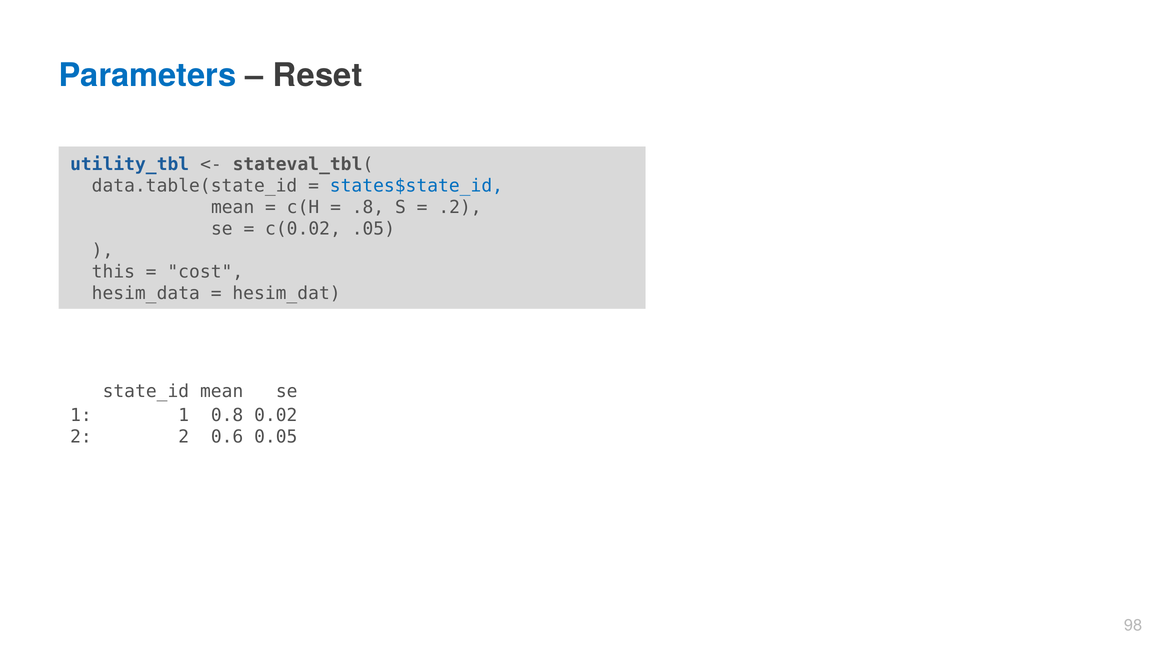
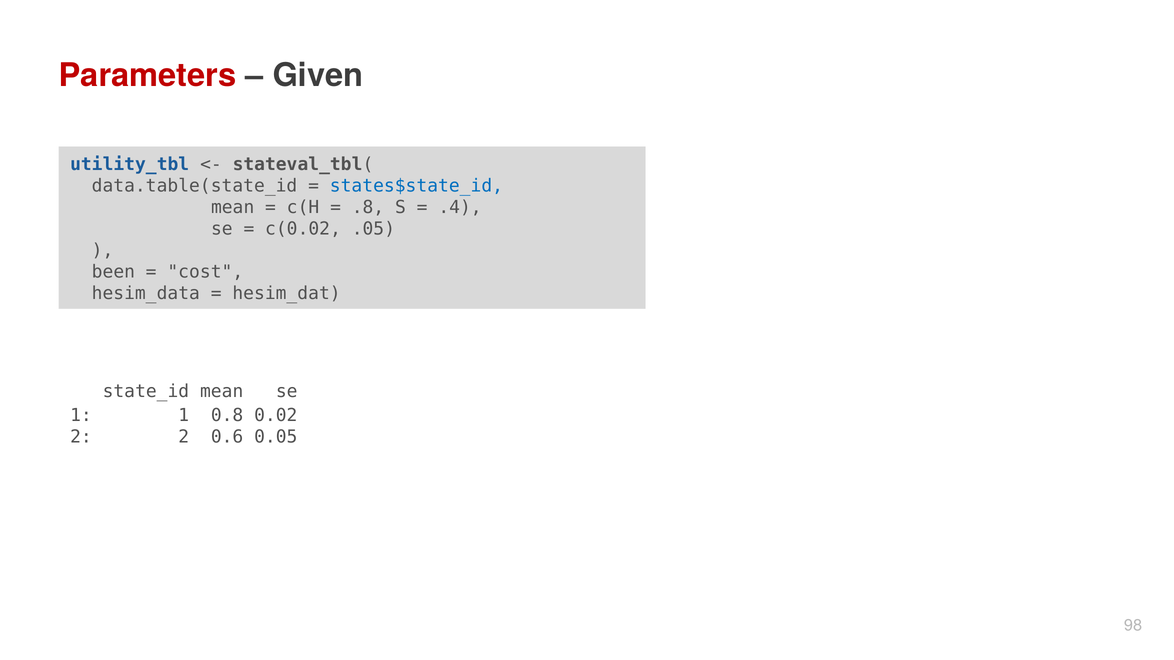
Parameters colour: blue -> red
Reset: Reset -> Given
.2: .2 -> .4
this: this -> been
